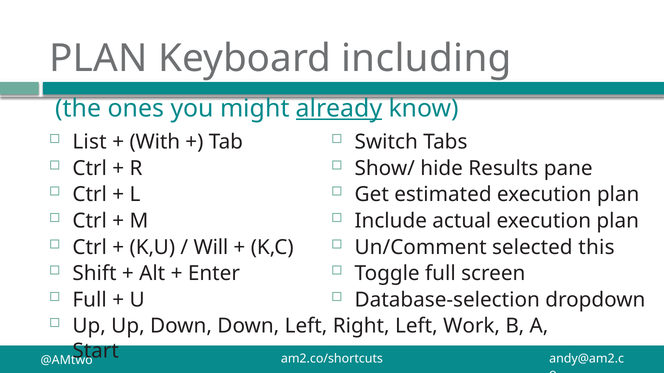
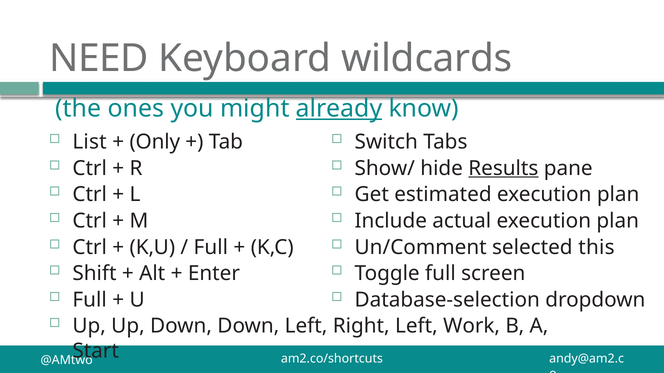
PLAN at (99, 59): PLAN -> NEED
including: including -> wildcards
With: With -> Only
Results underline: none -> present
Will at (211, 248): Will -> Full
